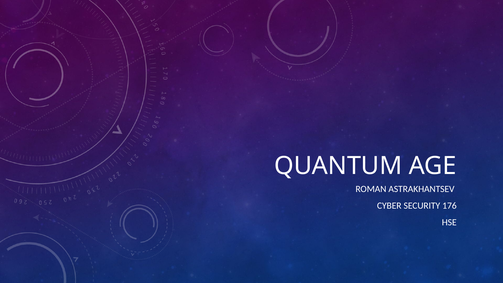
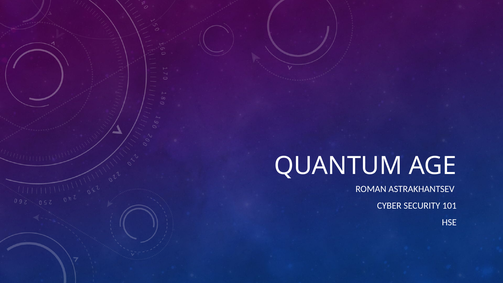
176: 176 -> 101
